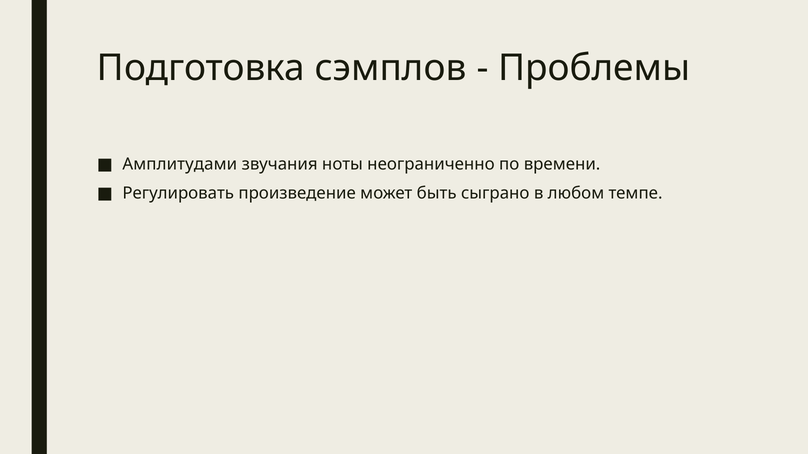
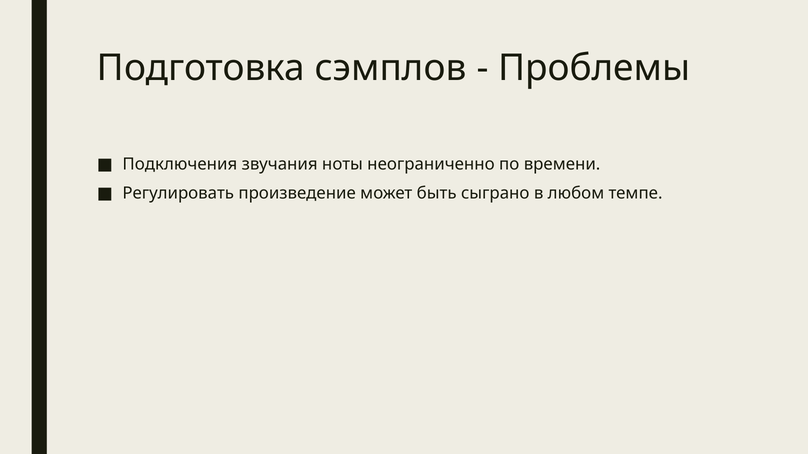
Амплитудами: Амплитудами -> Подключения
